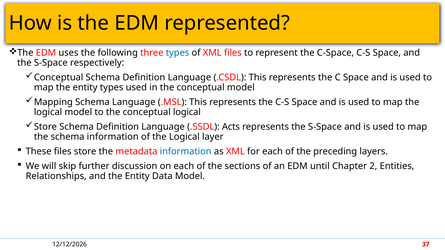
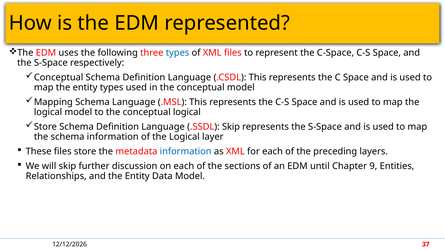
.SSDL Acts: Acts -> Skip
2: 2 -> 9
